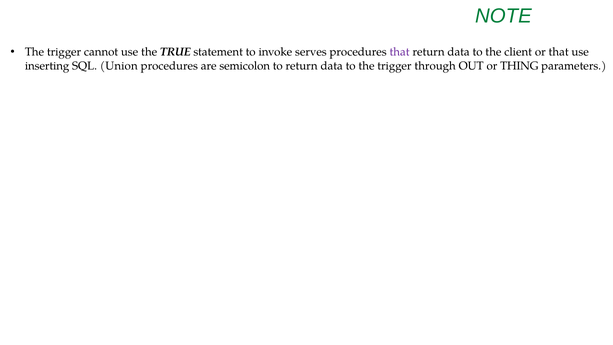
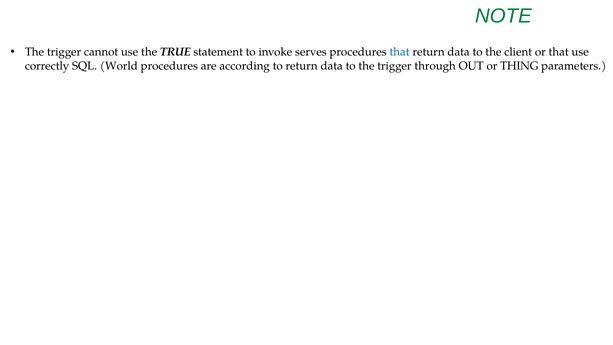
that at (400, 52) colour: purple -> blue
inserting: inserting -> correctly
Union: Union -> World
semicolon: semicolon -> according
